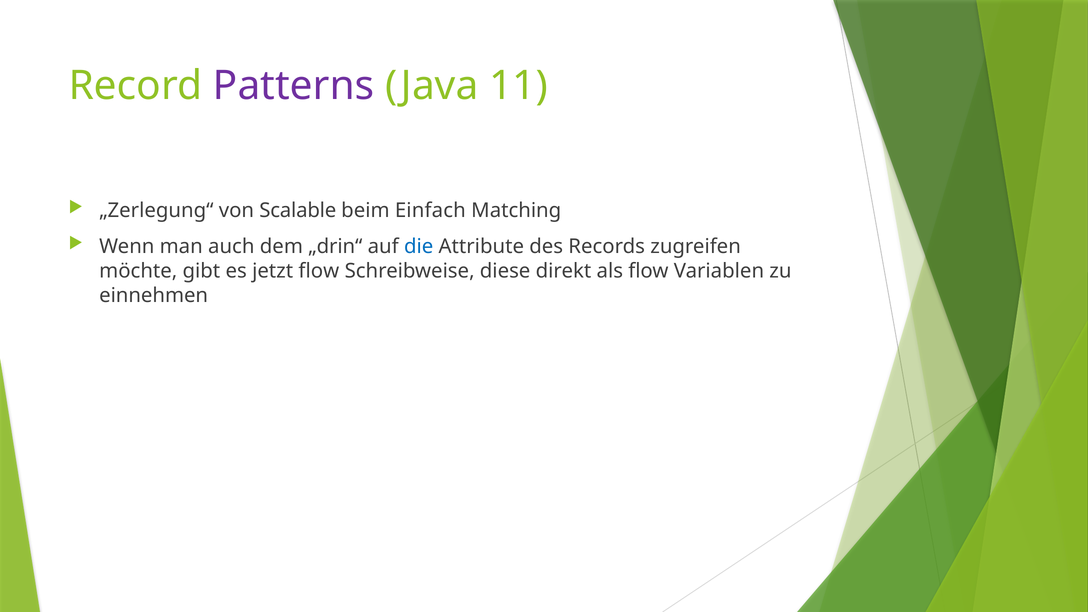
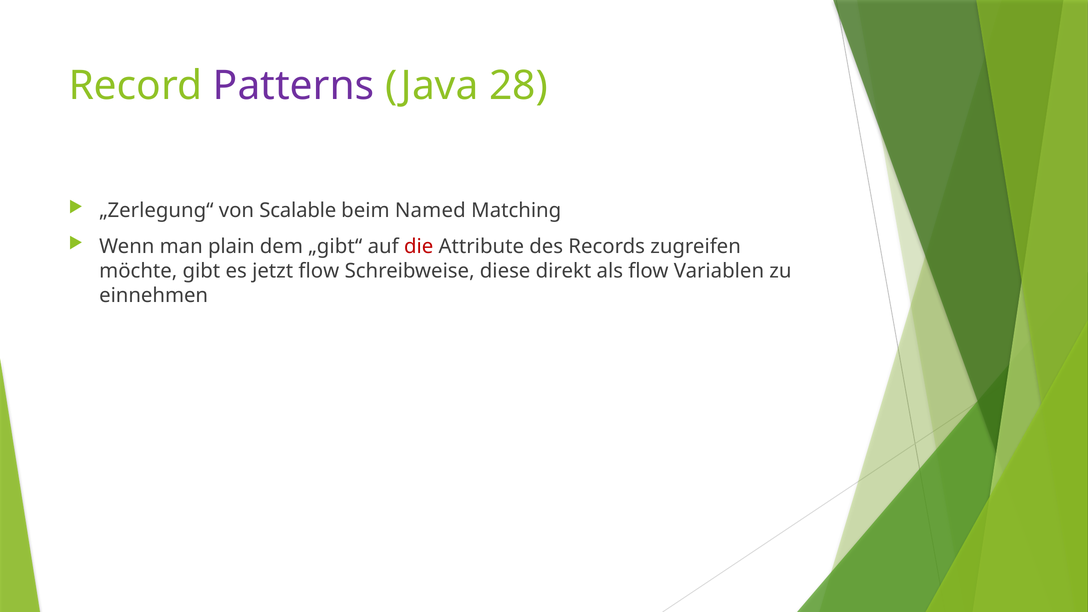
11: 11 -> 28
Einfach: Einfach -> Named
auch: auch -> plain
„drin“: „drin“ -> „gibt“
die colour: blue -> red
